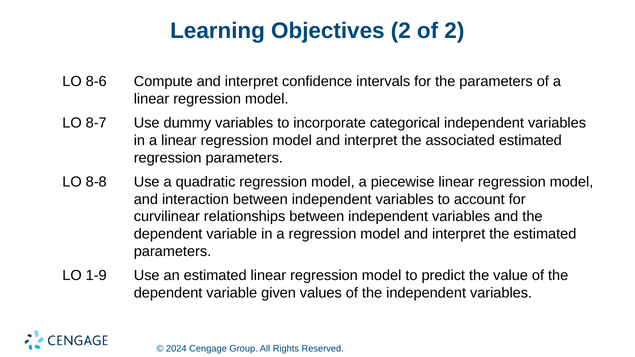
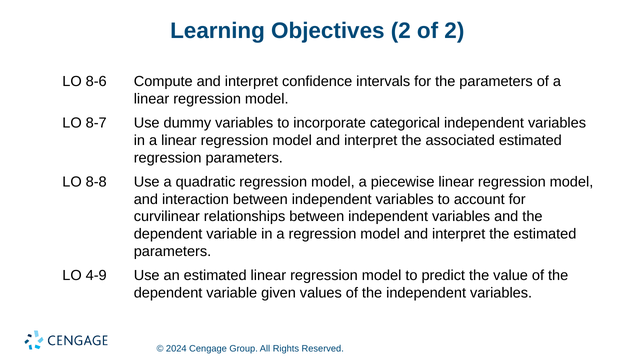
1-9: 1-9 -> 4-9
